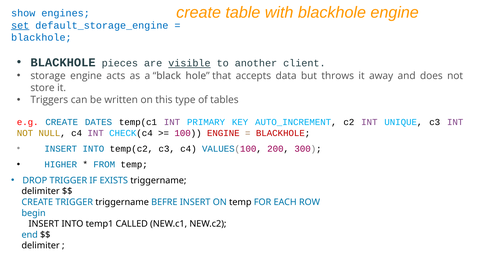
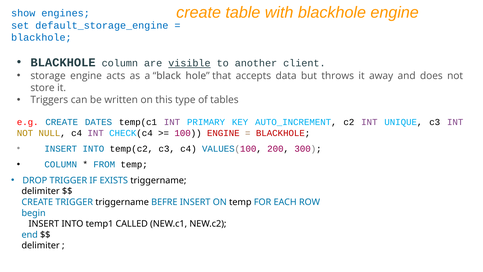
set underline: present -> none
BLACKHOLE pieces: pieces -> column
HIGHER at (61, 164): HIGHER -> COLUMN
